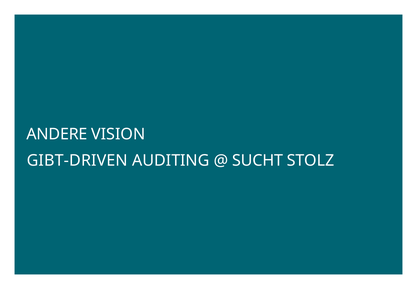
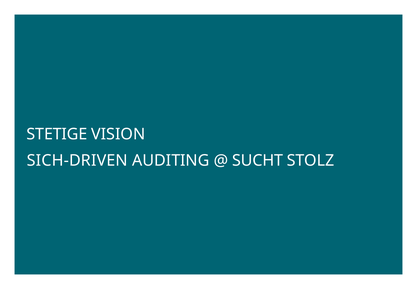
ANDERE: ANDERE -> STETIGE
GIBT-DRIVEN: GIBT-DRIVEN -> SICH-DRIVEN
